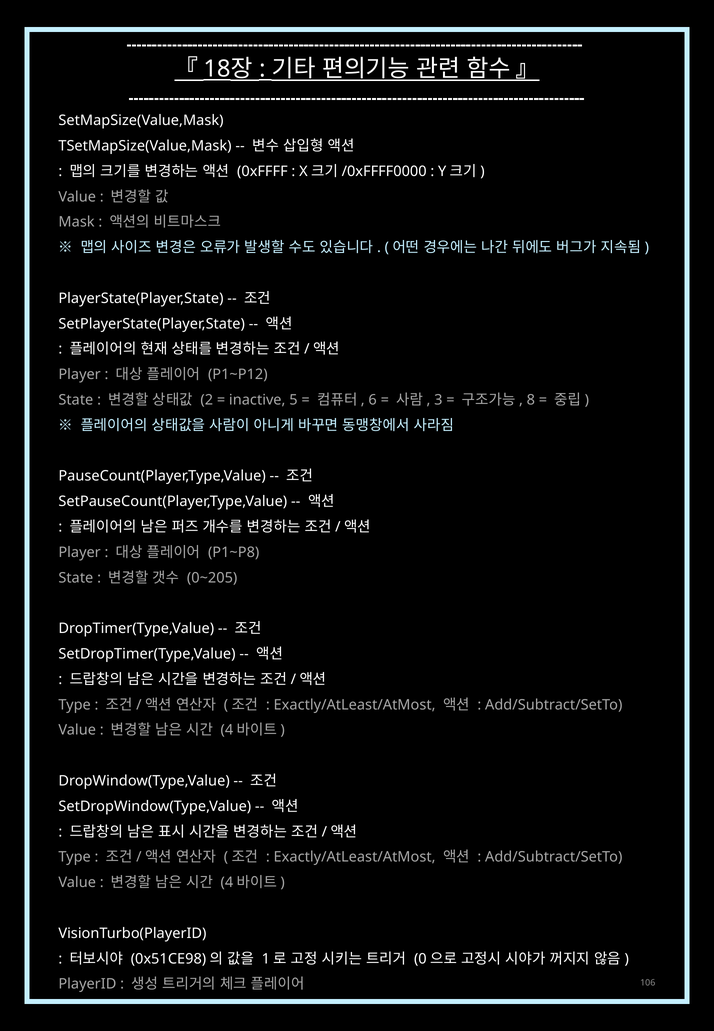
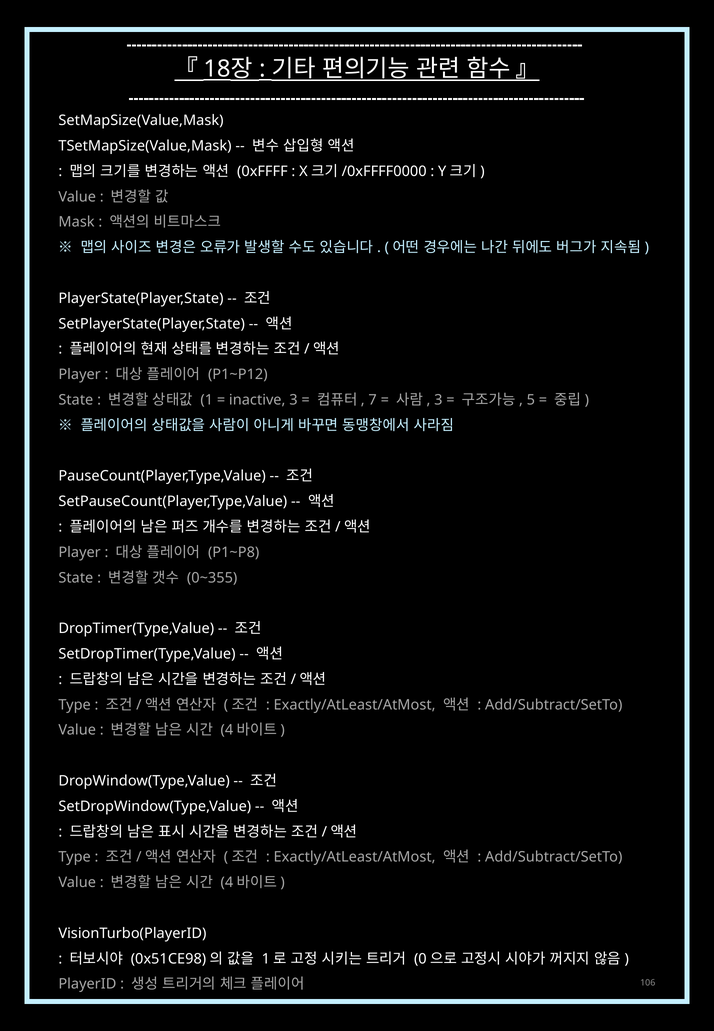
2: 2 -> 1
inactive 5: 5 -> 3
6: 6 -> 7
8: 8 -> 5
0~205: 0~205 -> 0~355
